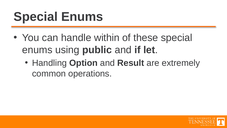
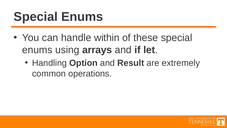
public: public -> arrays
